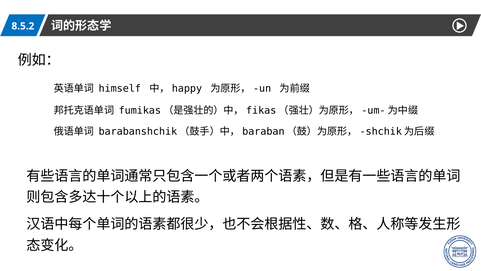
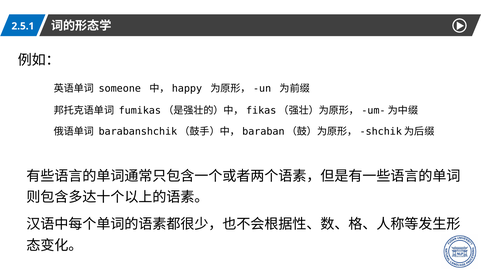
8.5.2: 8.5.2 -> 2.5.1
himself: himself -> someone
